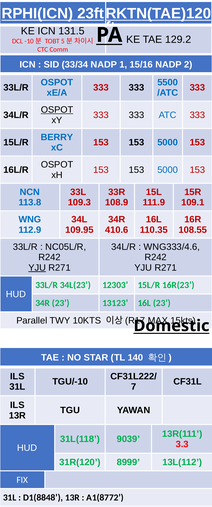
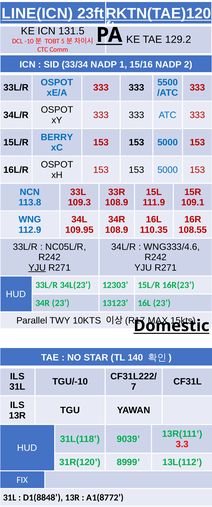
RPHI(ICN: RPHI(ICN -> LINE(ICN
OSPOT at (57, 110) underline: present -> none
410.6 at (117, 230): 410.6 -> 108.9
